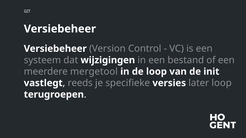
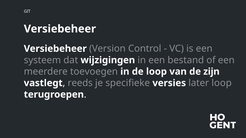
mergetool: mergetool -> toevoegen
init: init -> zijn
